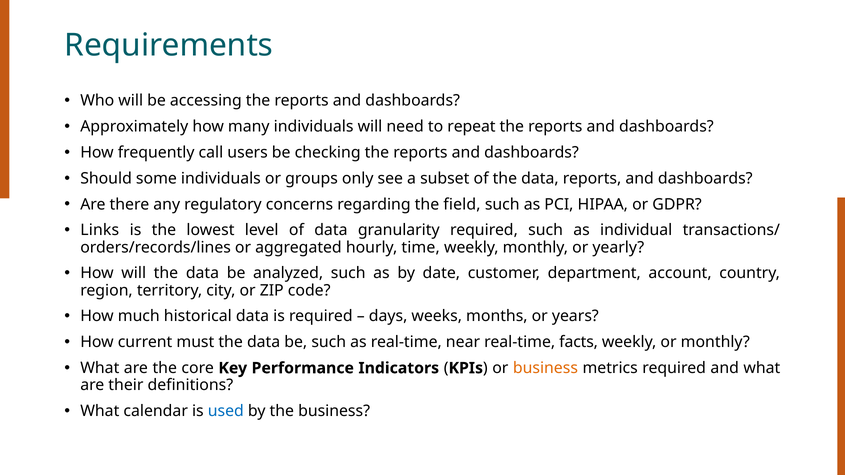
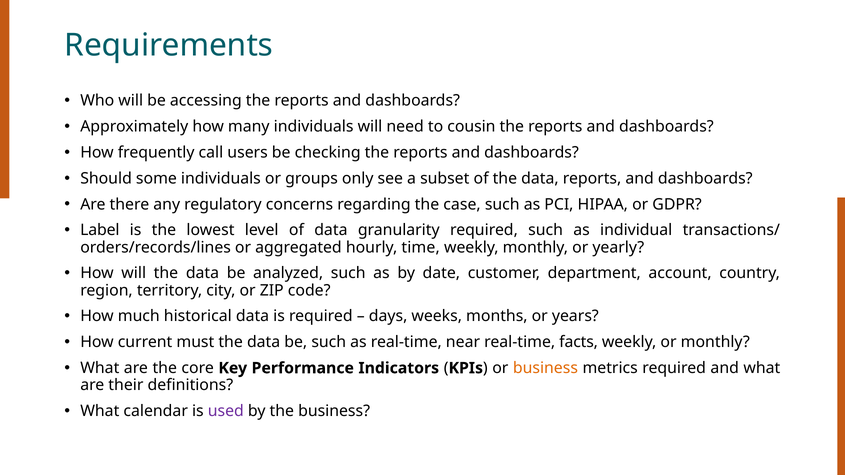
repeat: repeat -> cousin
field: field -> case
Links: Links -> Label
used colour: blue -> purple
